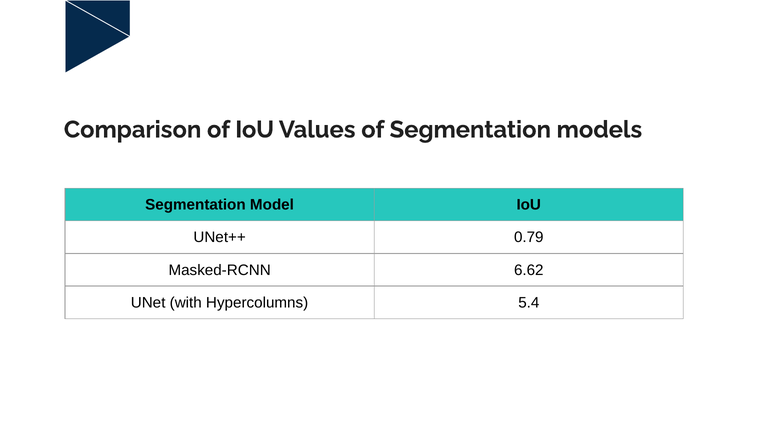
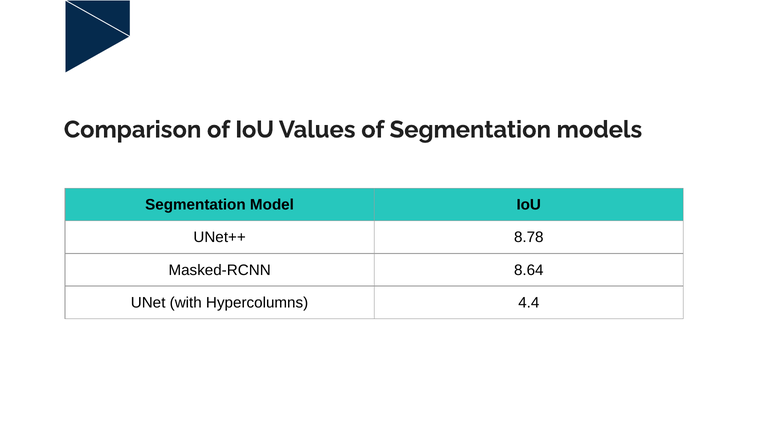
0.79: 0.79 -> 8.78
6.62: 6.62 -> 8.64
5.4: 5.4 -> 4.4
